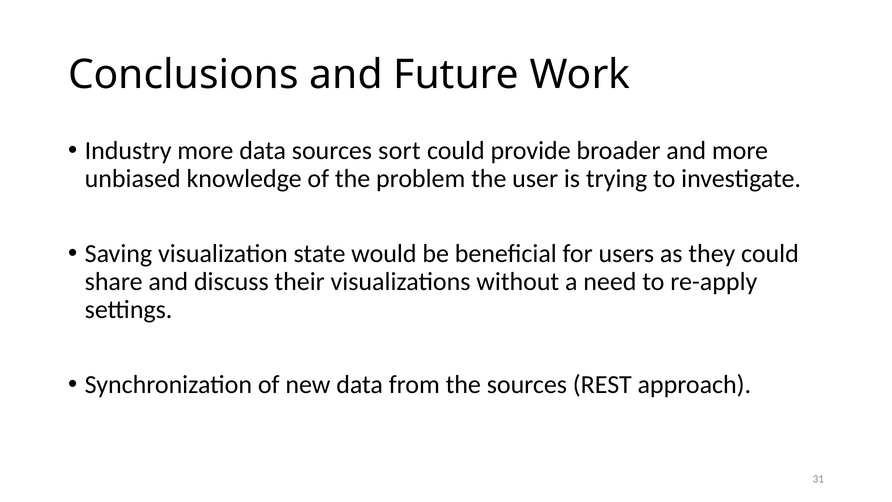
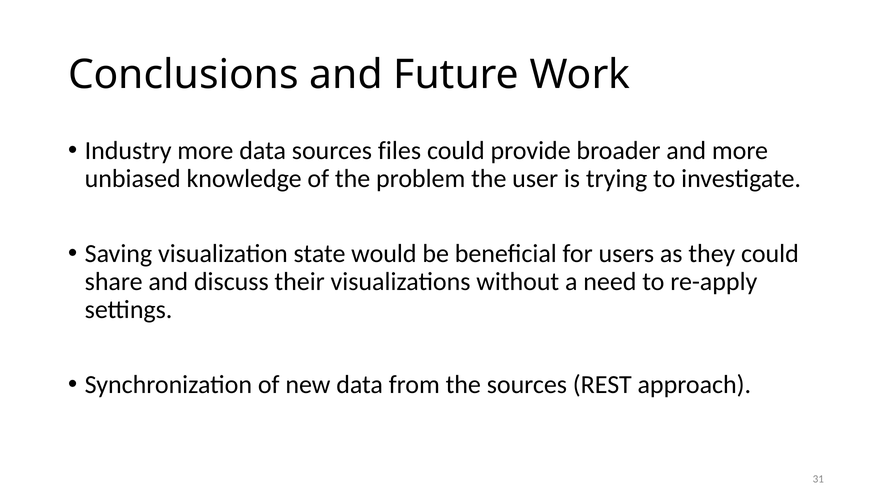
sort: sort -> files
